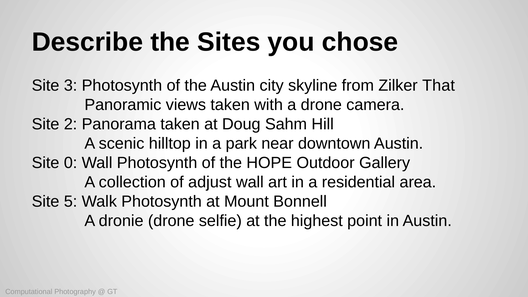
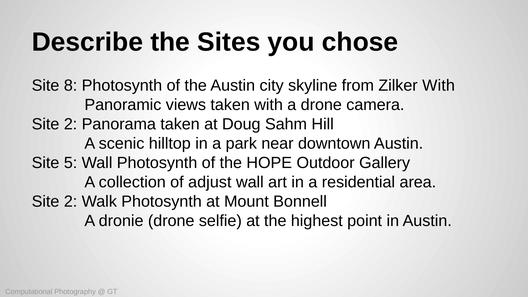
3: 3 -> 8
Zilker That: That -> With
0: 0 -> 5
5 at (71, 202): 5 -> 2
